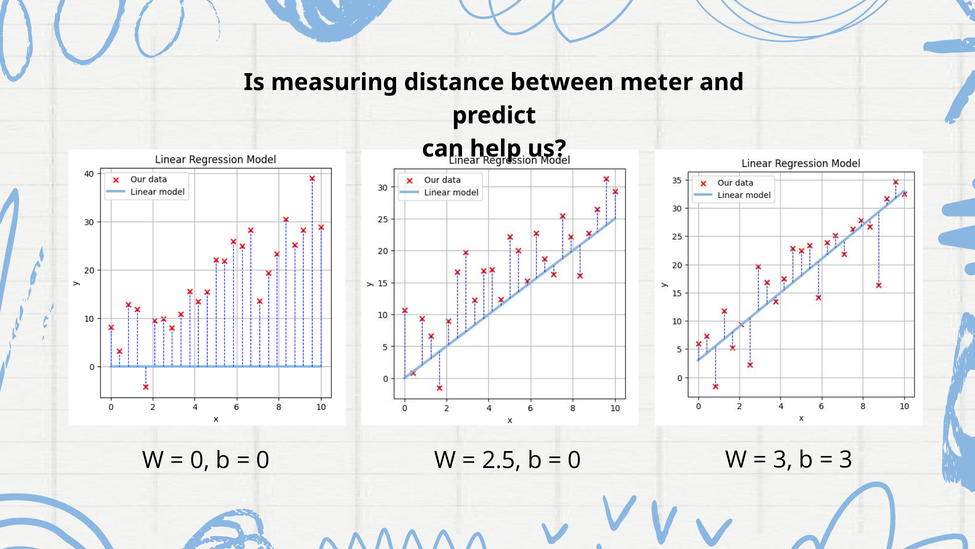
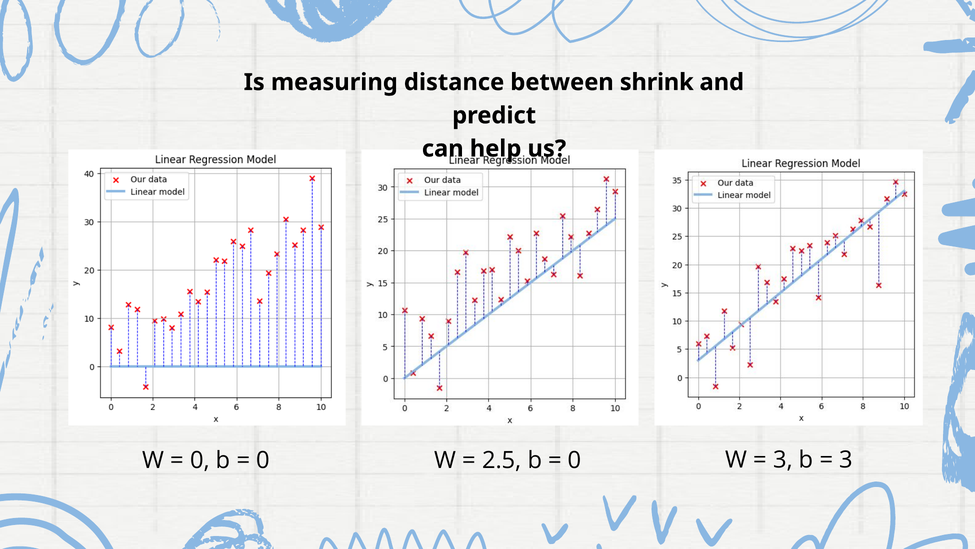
meter: meter -> shrink
